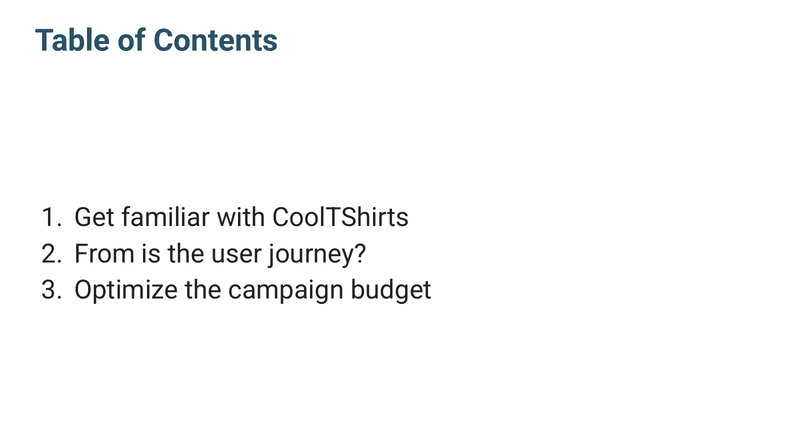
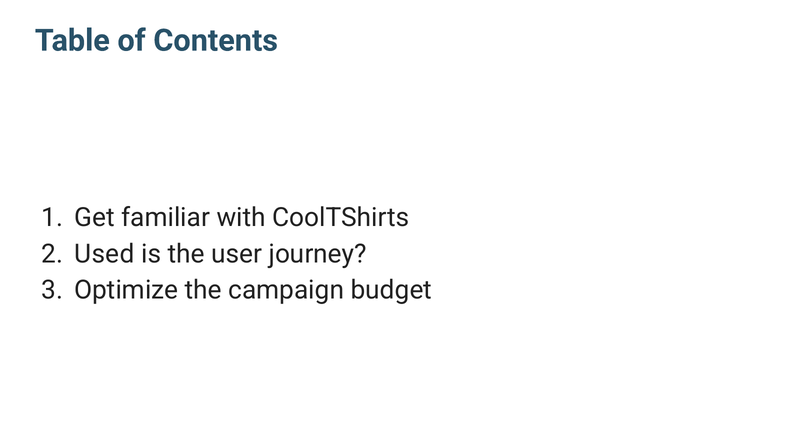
From: From -> Used
